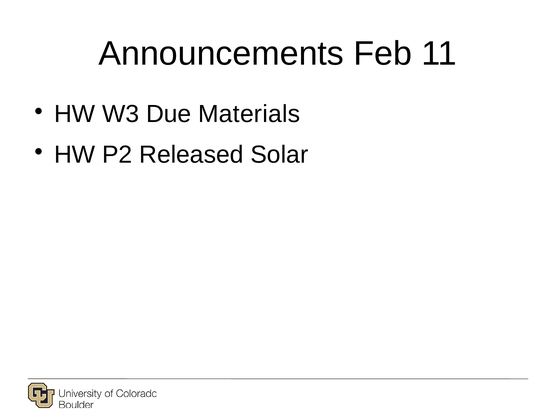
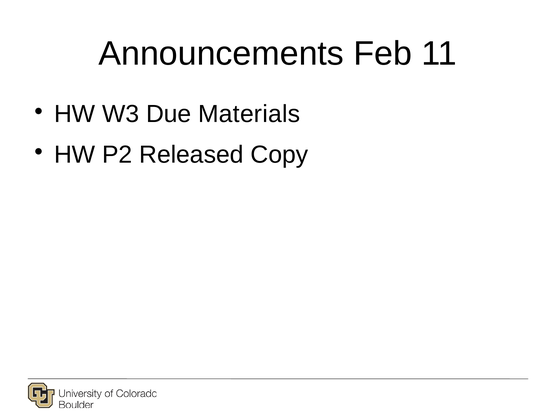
Solar: Solar -> Copy
